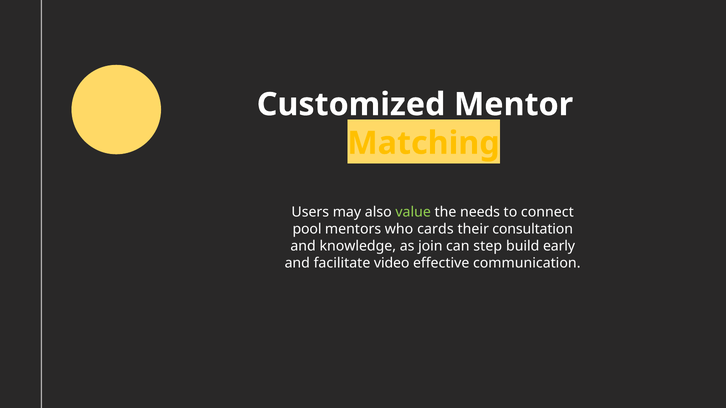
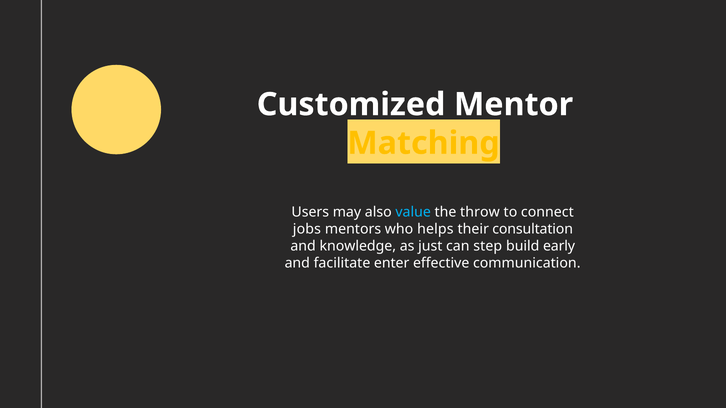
value colour: light green -> light blue
needs: needs -> throw
pool: pool -> jobs
cards: cards -> helps
join: join -> just
video: video -> enter
